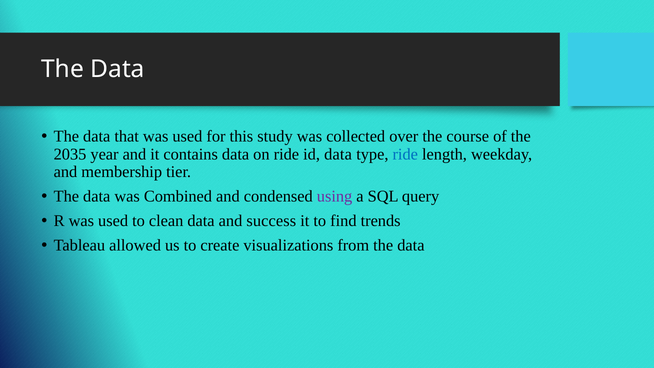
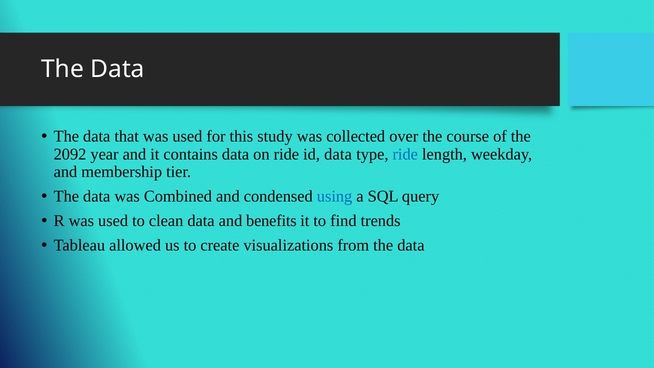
2035: 2035 -> 2092
using colour: purple -> blue
success: success -> benefits
